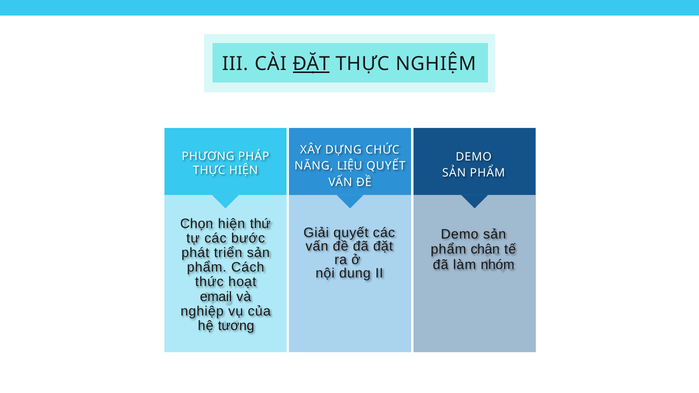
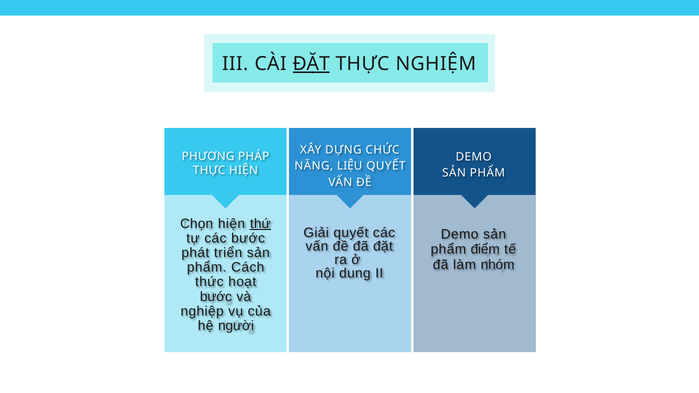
thứ underline: none -> present
chân: chân -> điểm
email at (216, 297): email -> bước
tương: tương -> người
